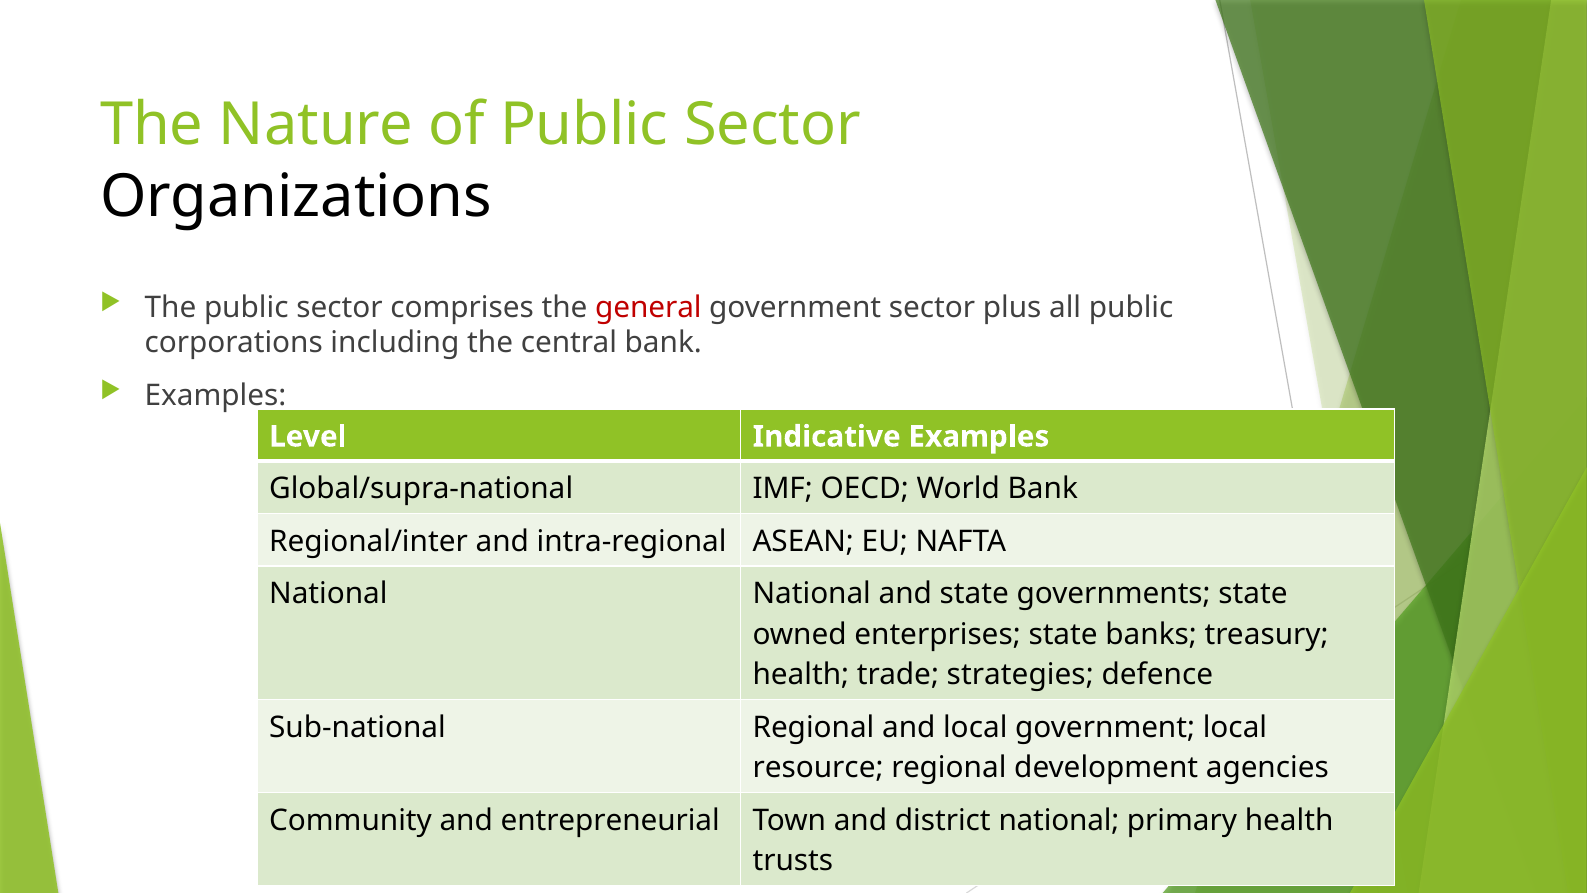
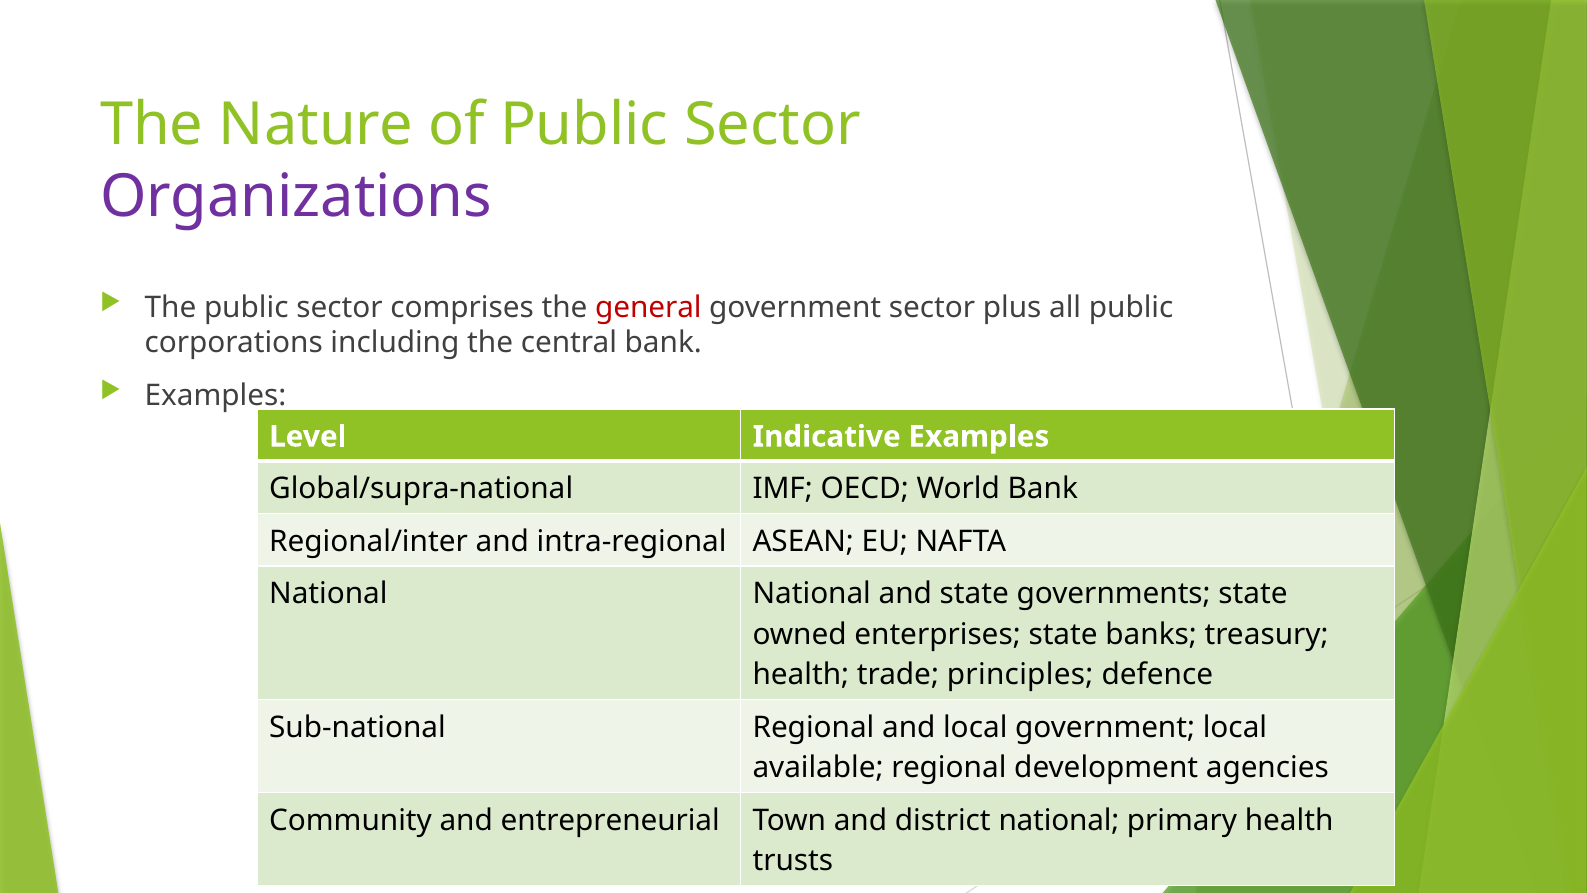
Organizations colour: black -> purple
strategies: strategies -> principles
resource: resource -> available
